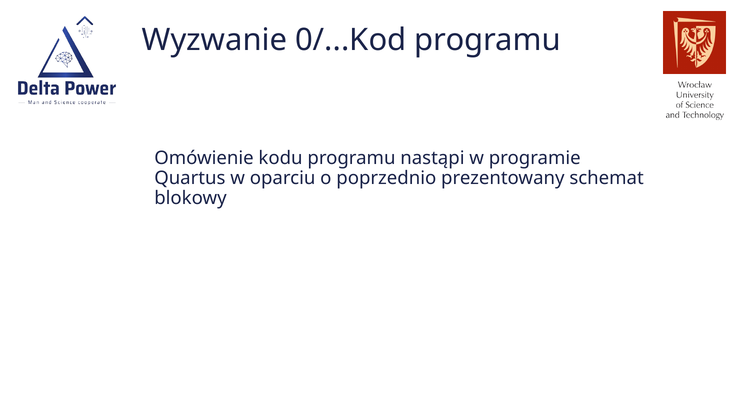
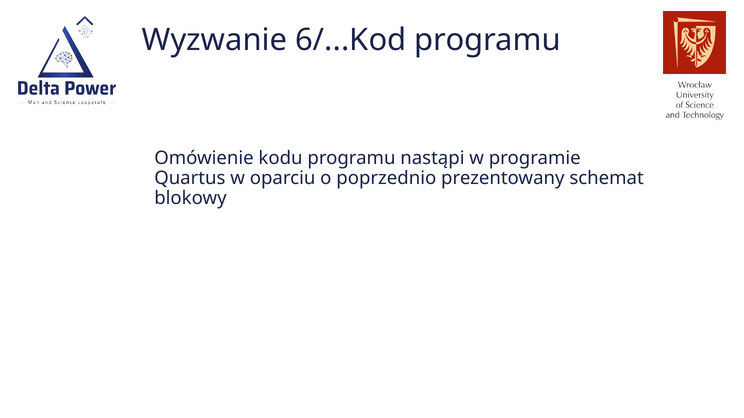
0/...Kod: 0/...Kod -> 6/...Kod
